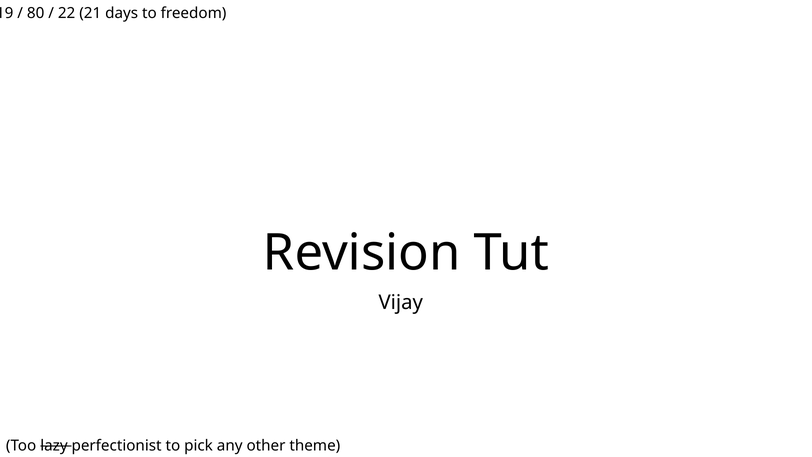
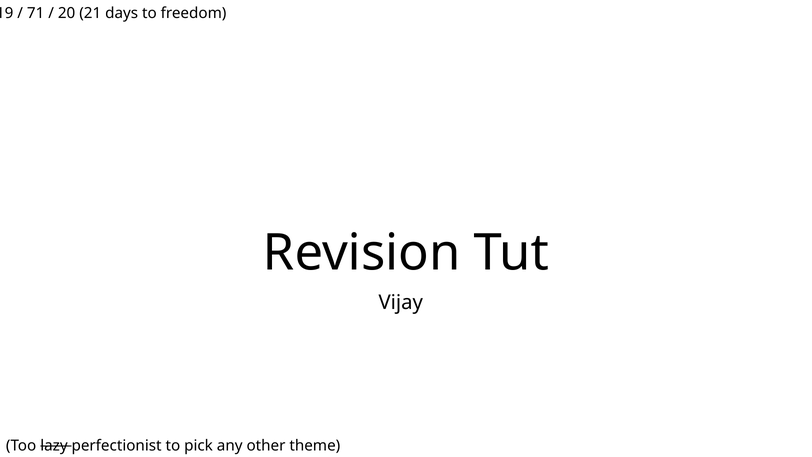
80: 80 -> 71
22: 22 -> 20
